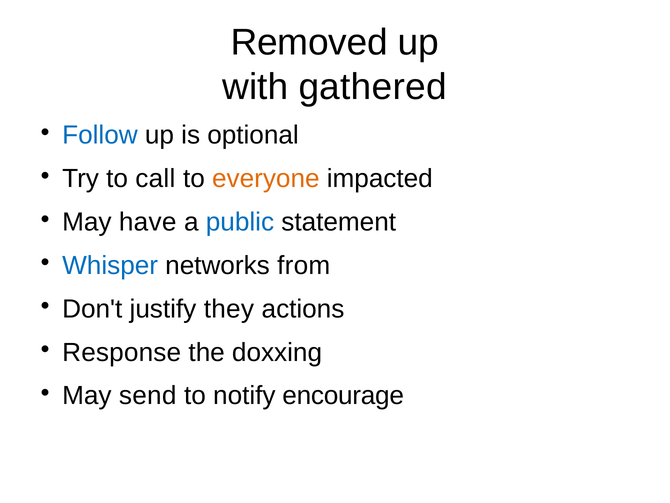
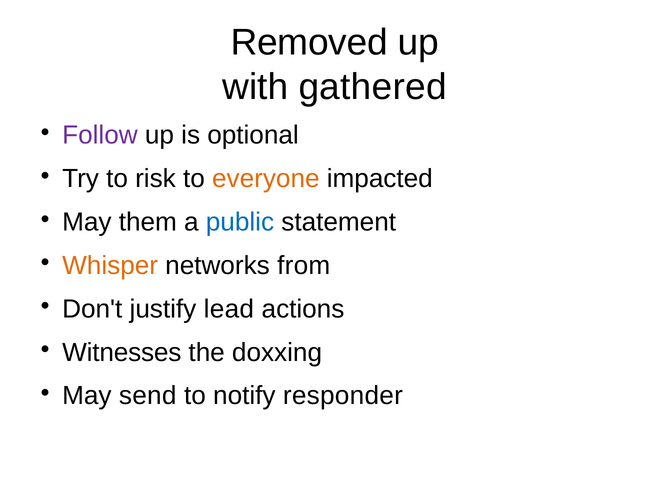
Follow colour: blue -> purple
call: call -> risk
have: have -> them
Whisper colour: blue -> orange
they: they -> lead
Response: Response -> Witnesses
encourage: encourage -> responder
